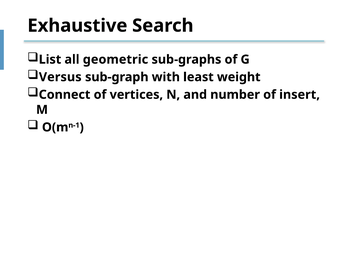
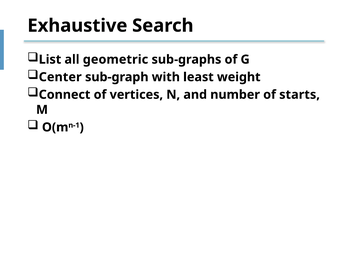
Versus: Versus -> Center
insert: insert -> starts
